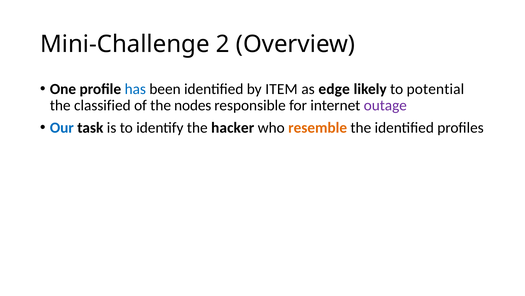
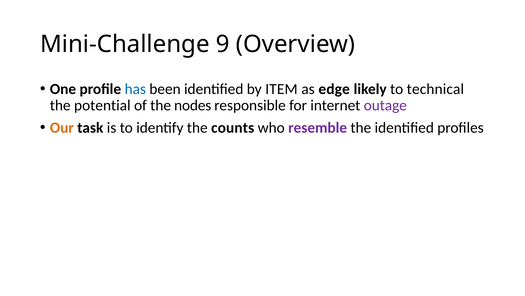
2: 2 -> 9
potential: potential -> technical
classified: classified -> potential
Our colour: blue -> orange
hacker: hacker -> counts
resemble colour: orange -> purple
